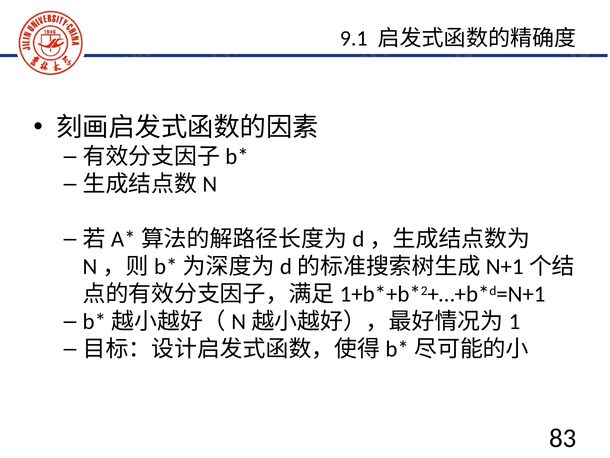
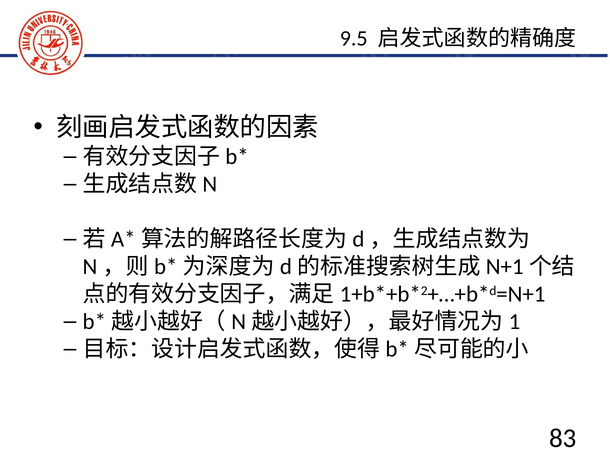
9.1: 9.1 -> 9.5
